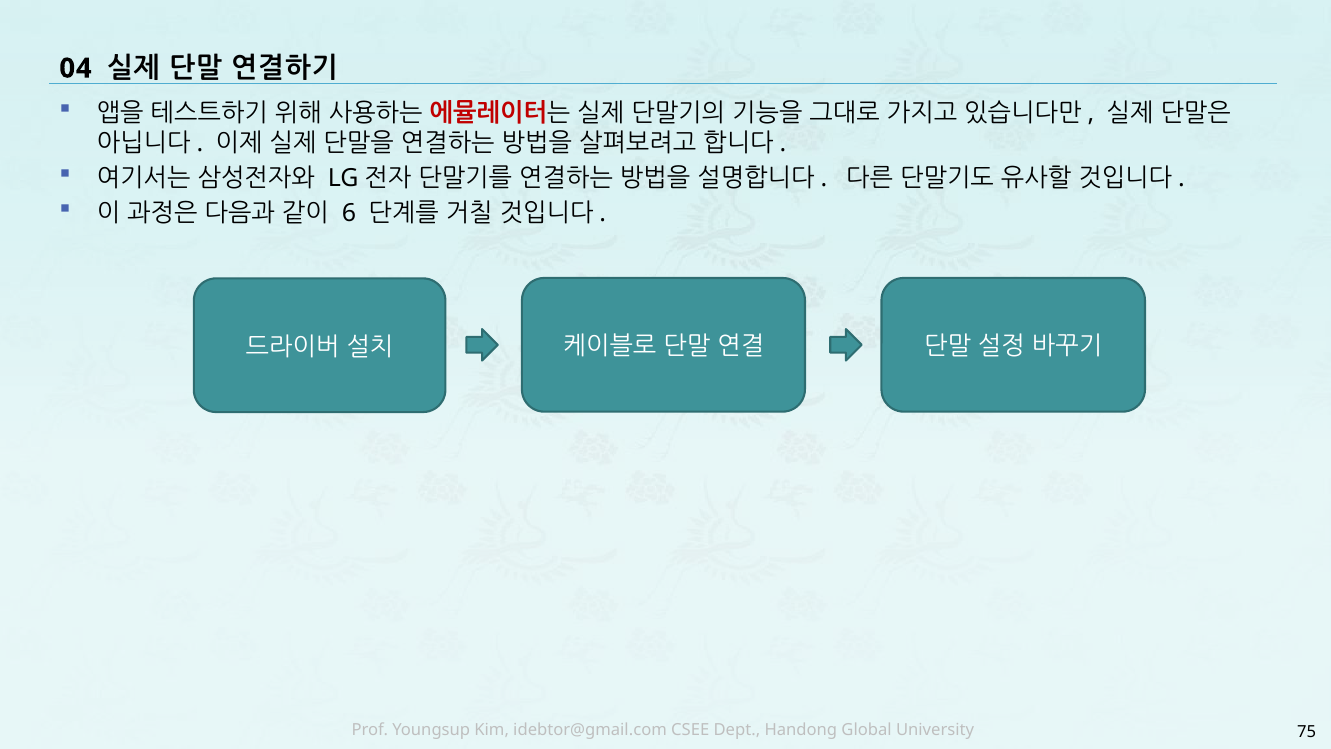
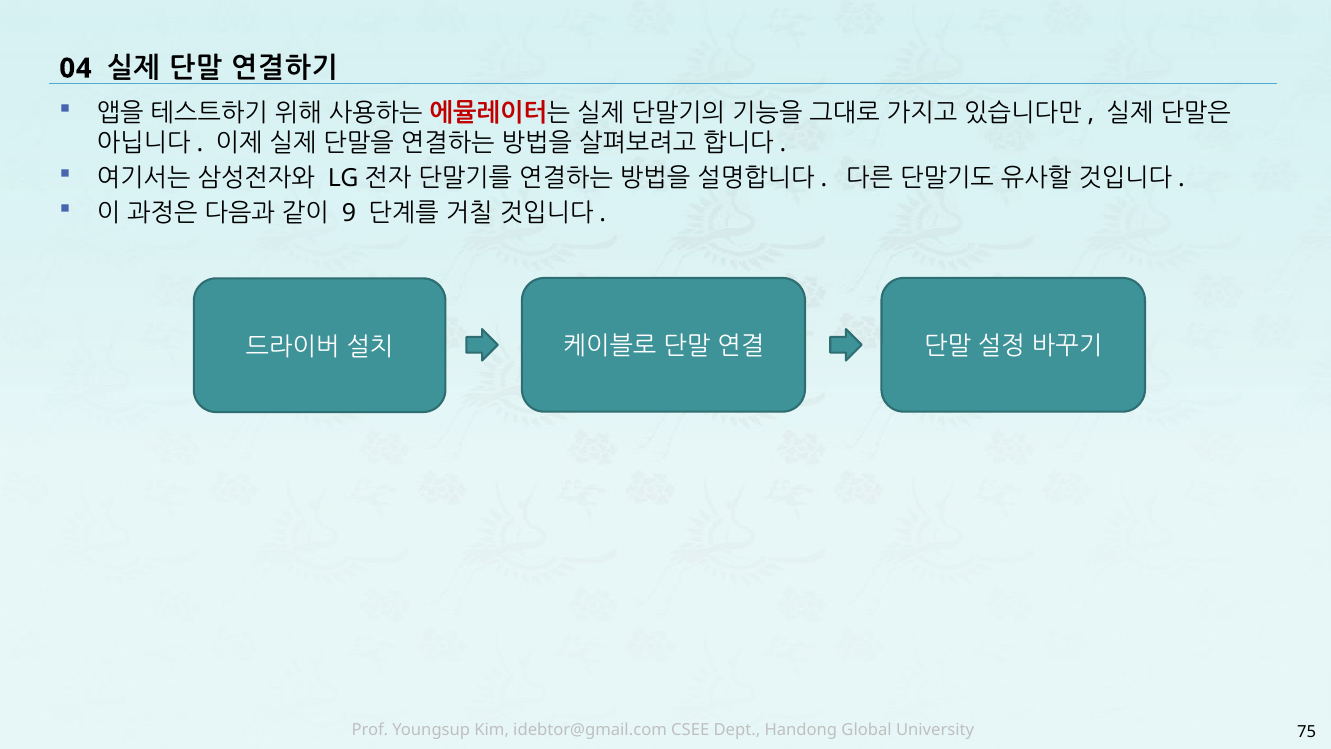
6: 6 -> 9
